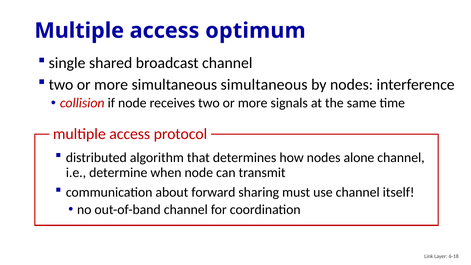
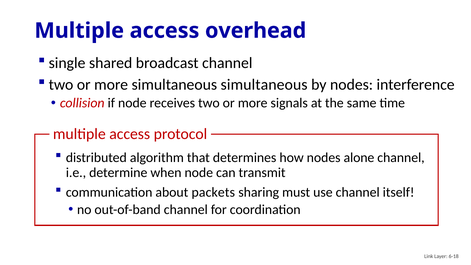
optimum: optimum -> overhead
forward: forward -> packets
